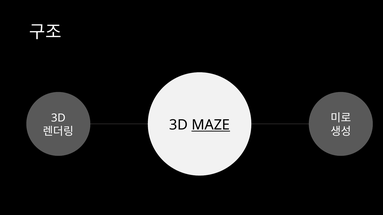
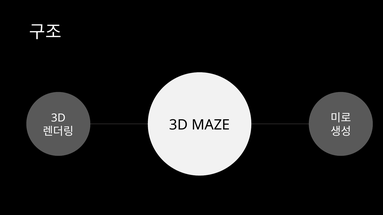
MAZE underline: present -> none
